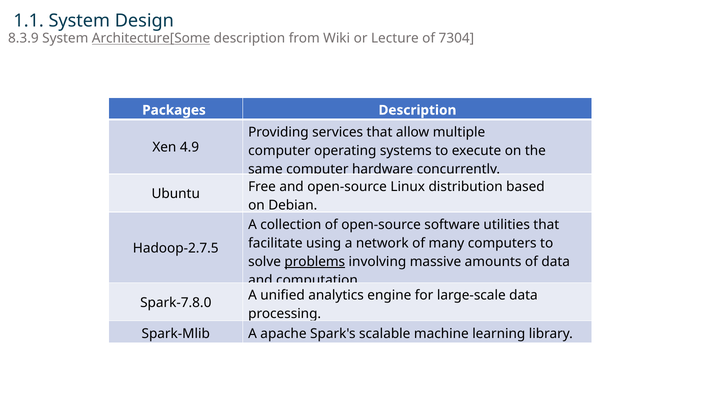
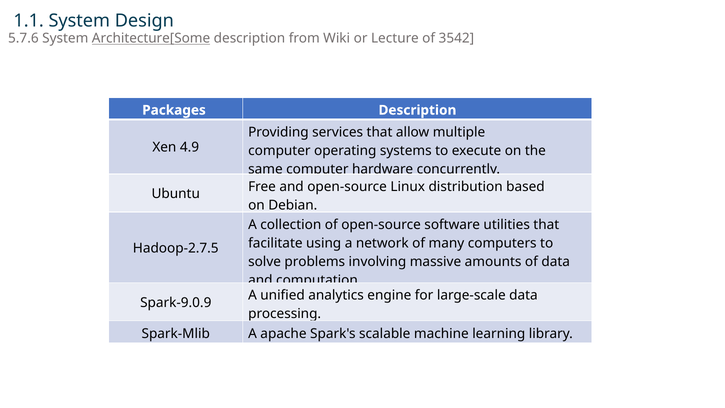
8.3.9: 8.3.9 -> 5.7.6
7304: 7304 -> 3542
problems underline: present -> none
Spark-7.8.0: Spark-7.8.0 -> Spark-9.0.9
